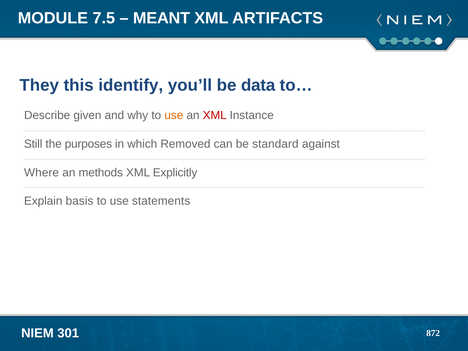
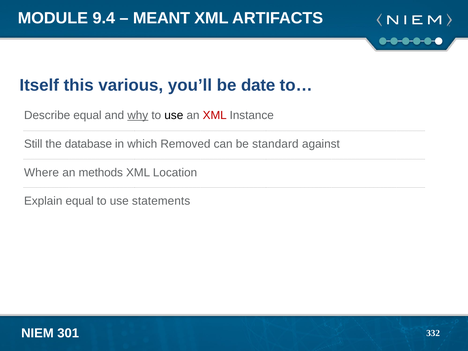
7.5: 7.5 -> 9.4
They: They -> Itself
identify: identify -> various
data: data -> date
Describe given: given -> equal
why underline: none -> present
use at (174, 115) colour: orange -> black
purposes: purposes -> database
Explicitly: Explicitly -> Location
Explain basis: basis -> equal
872: 872 -> 332
